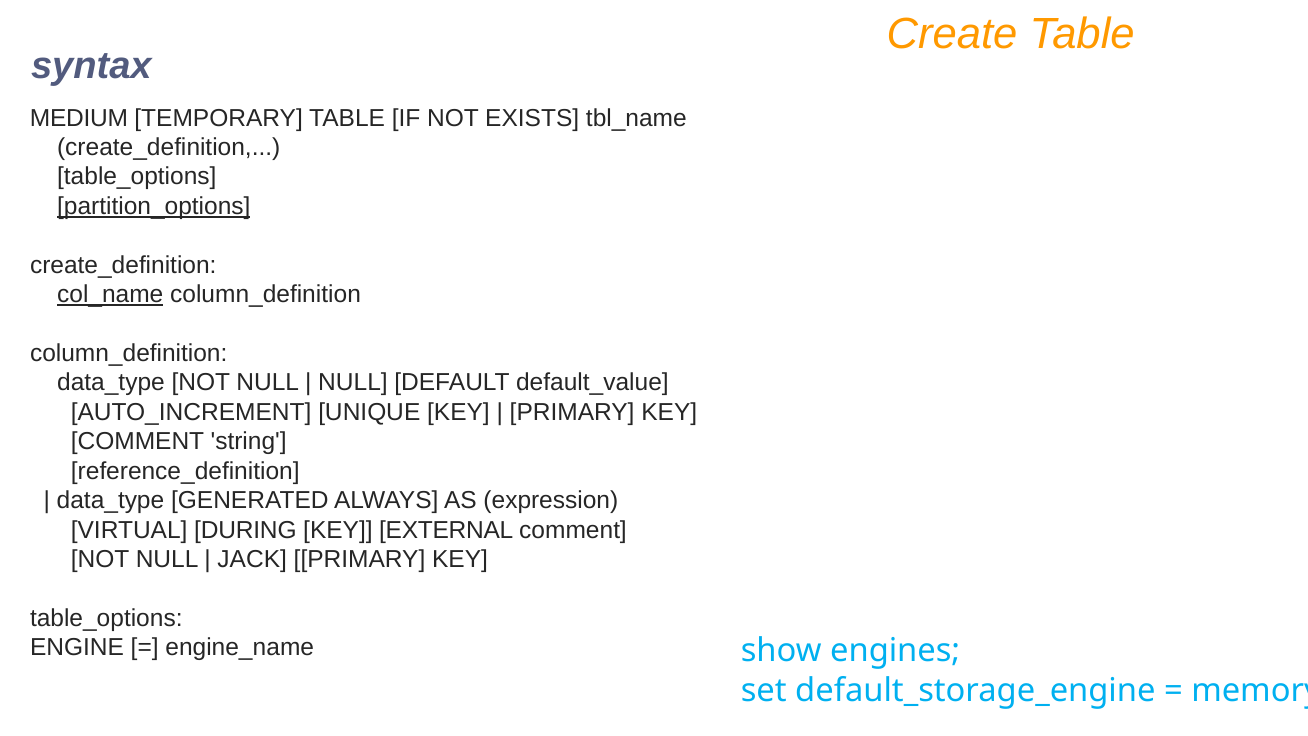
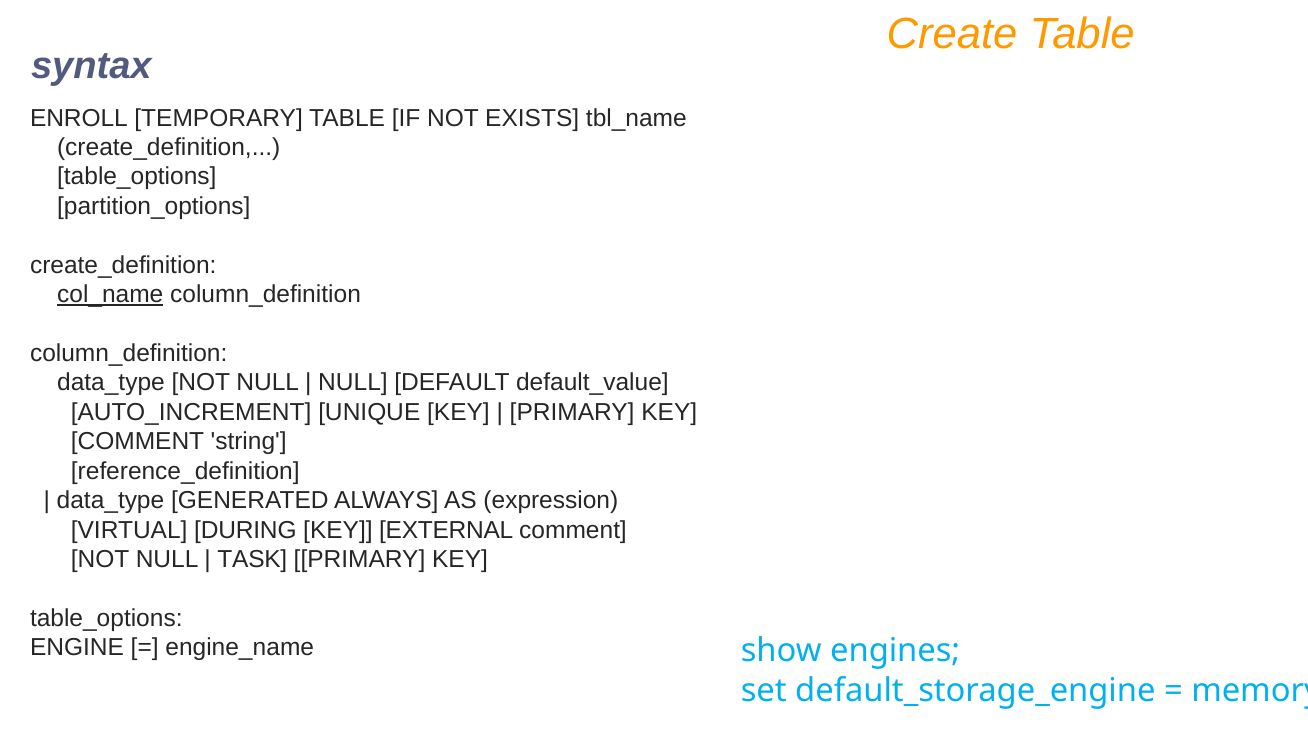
MEDIUM: MEDIUM -> ENROLL
partition_options underline: present -> none
JACK: JACK -> TASK
